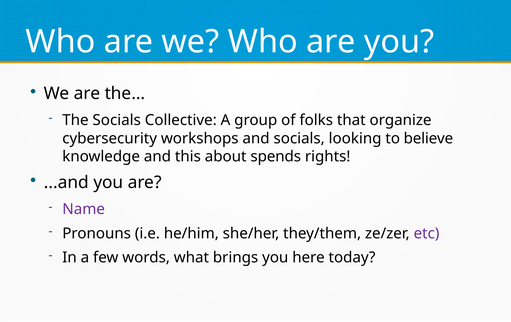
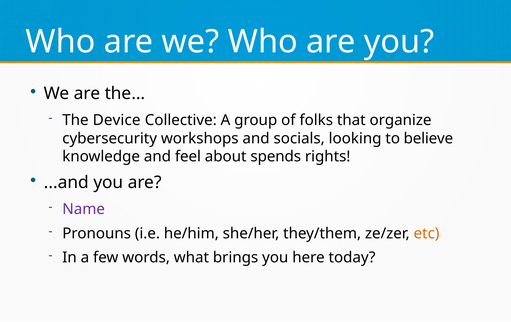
The Socials: Socials -> Device
this: this -> feel
etc colour: purple -> orange
